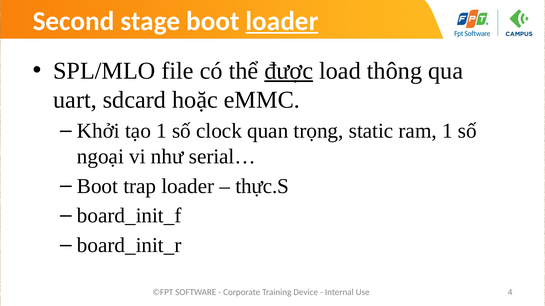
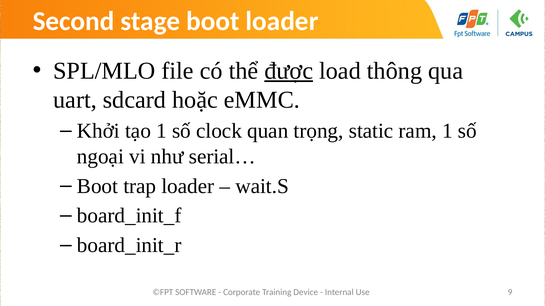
loader at (282, 21) underline: present -> none
thực.S: thực.S -> wait.S
4: 4 -> 9
